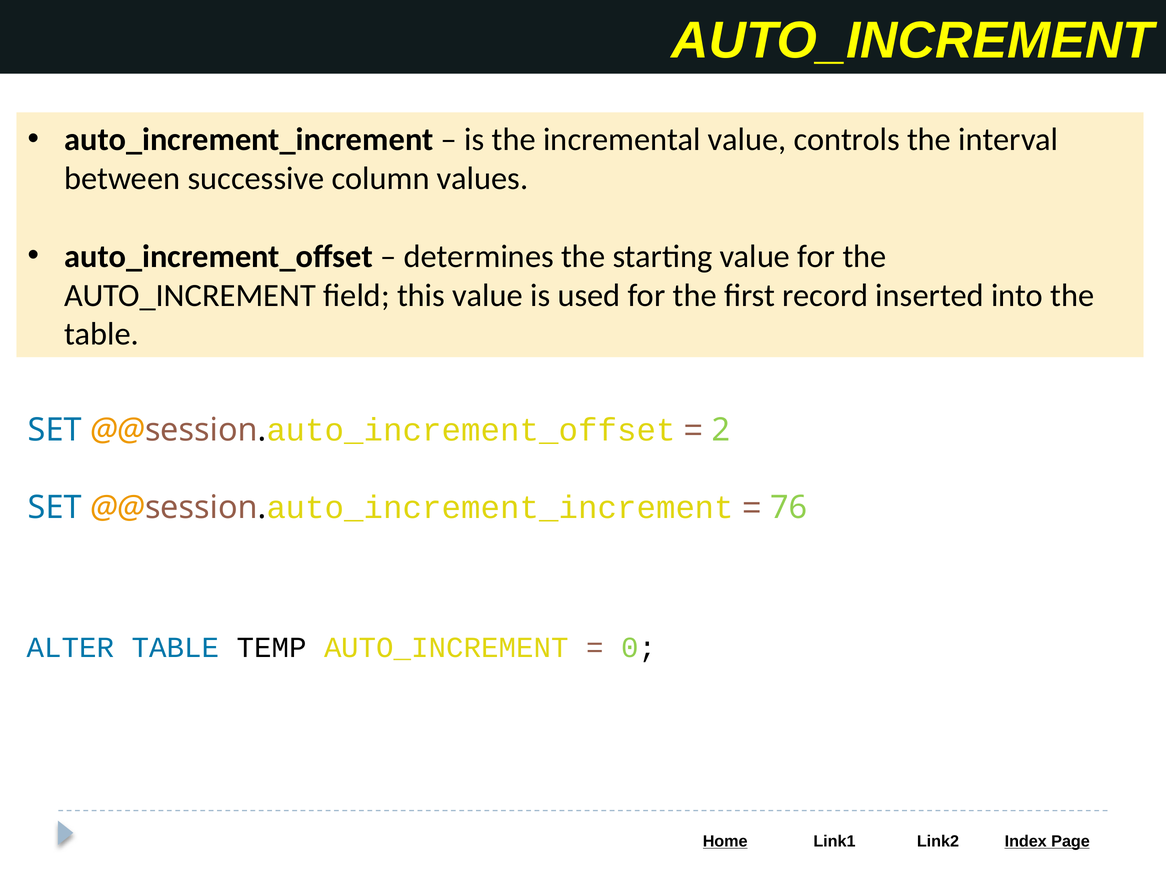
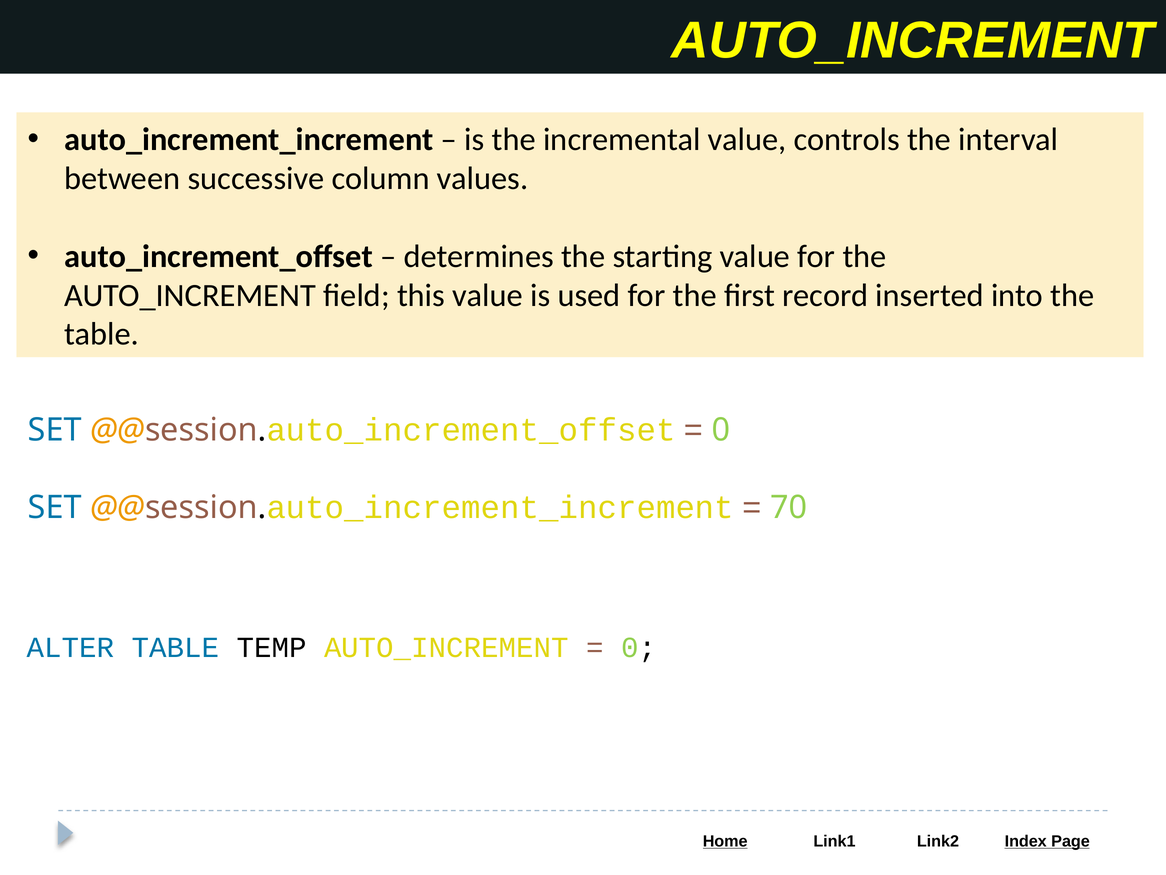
2 at (721, 430): 2 -> 0
76: 76 -> 70
